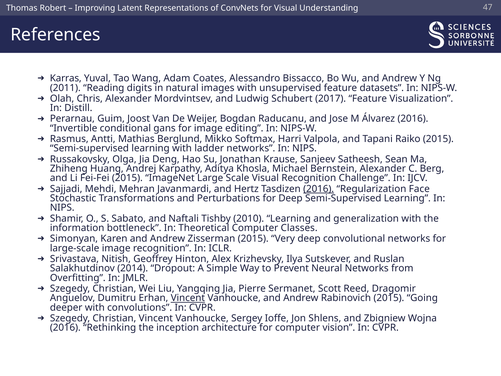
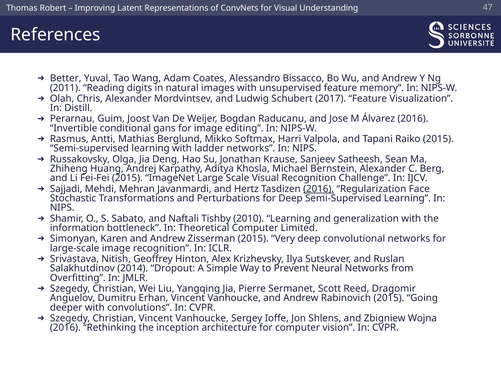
Karras: Karras -> Better
datasets: datasets -> memory
Classes: Classes -> Limited
Vincent at (188, 298) underline: present -> none
